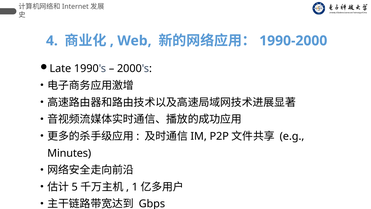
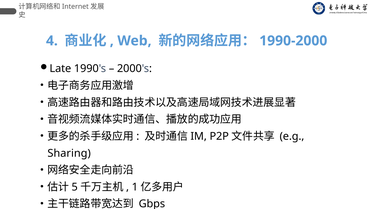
Minutes: Minutes -> Sharing
